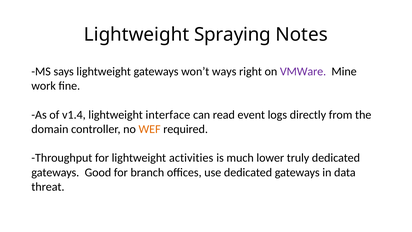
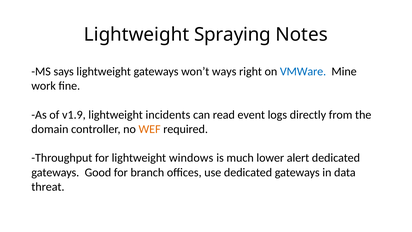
VMWare colour: purple -> blue
v1.4: v1.4 -> v1.9
interface: interface -> incidents
activities: activities -> windows
truly: truly -> alert
